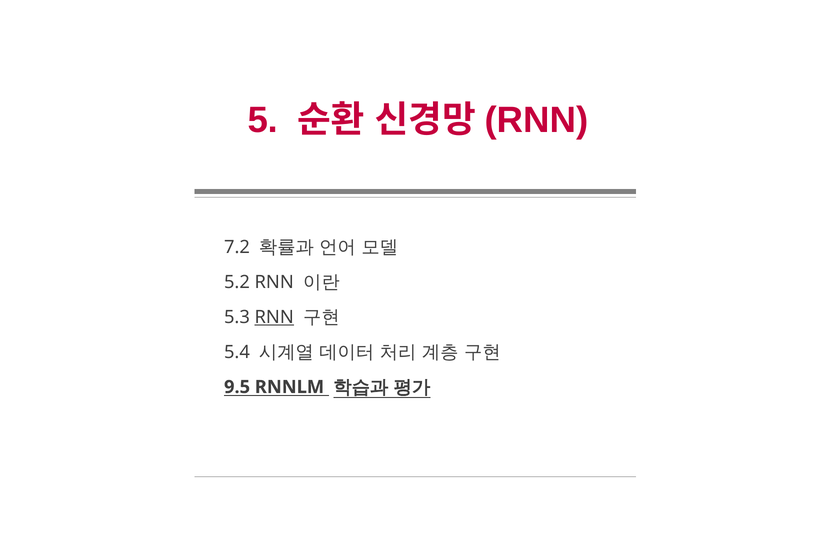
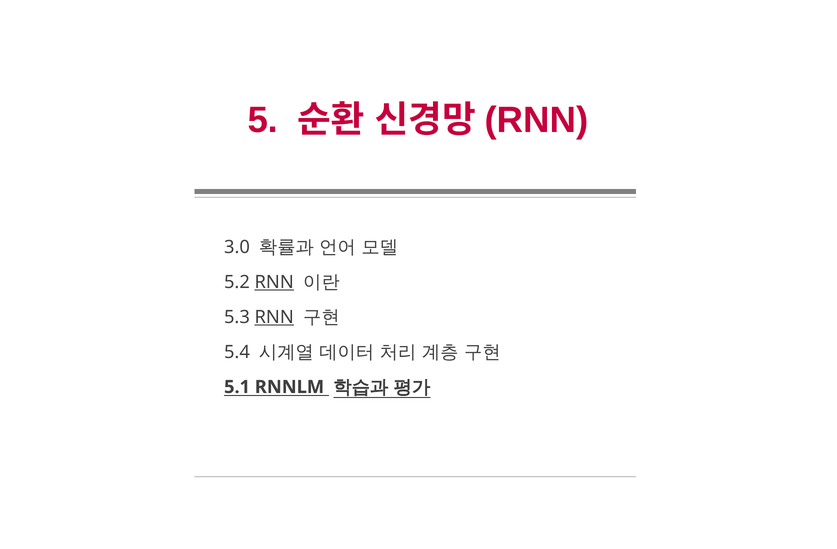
7.2: 7.2 -> 3.0
RNN at (274, 282) underline: none -> present
9.5: 9.5 -> 5.1
